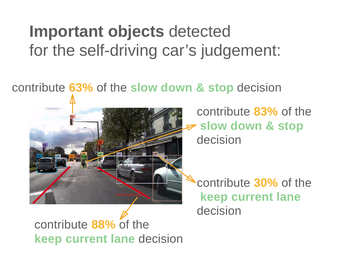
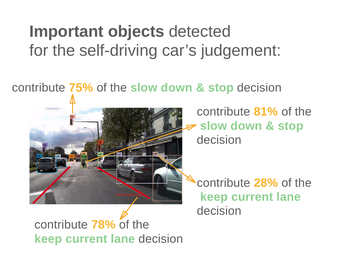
63%: 63% -> 75%
83%: 83% -> 81%
30%: 30% -> 28%
88%: 88% -> 78%
